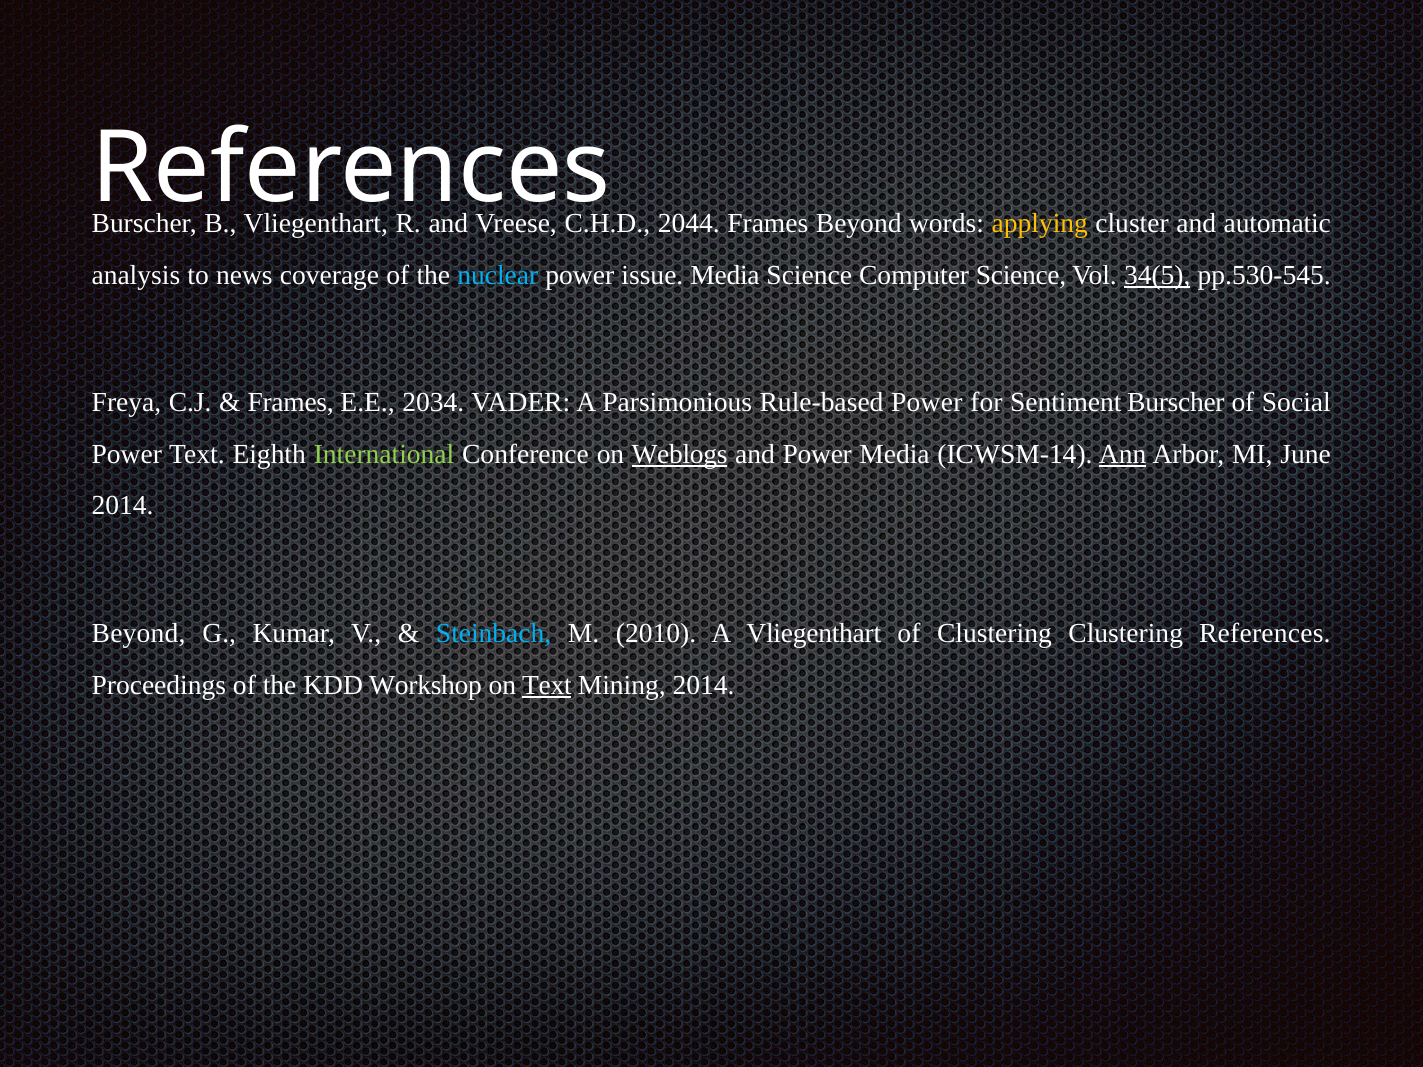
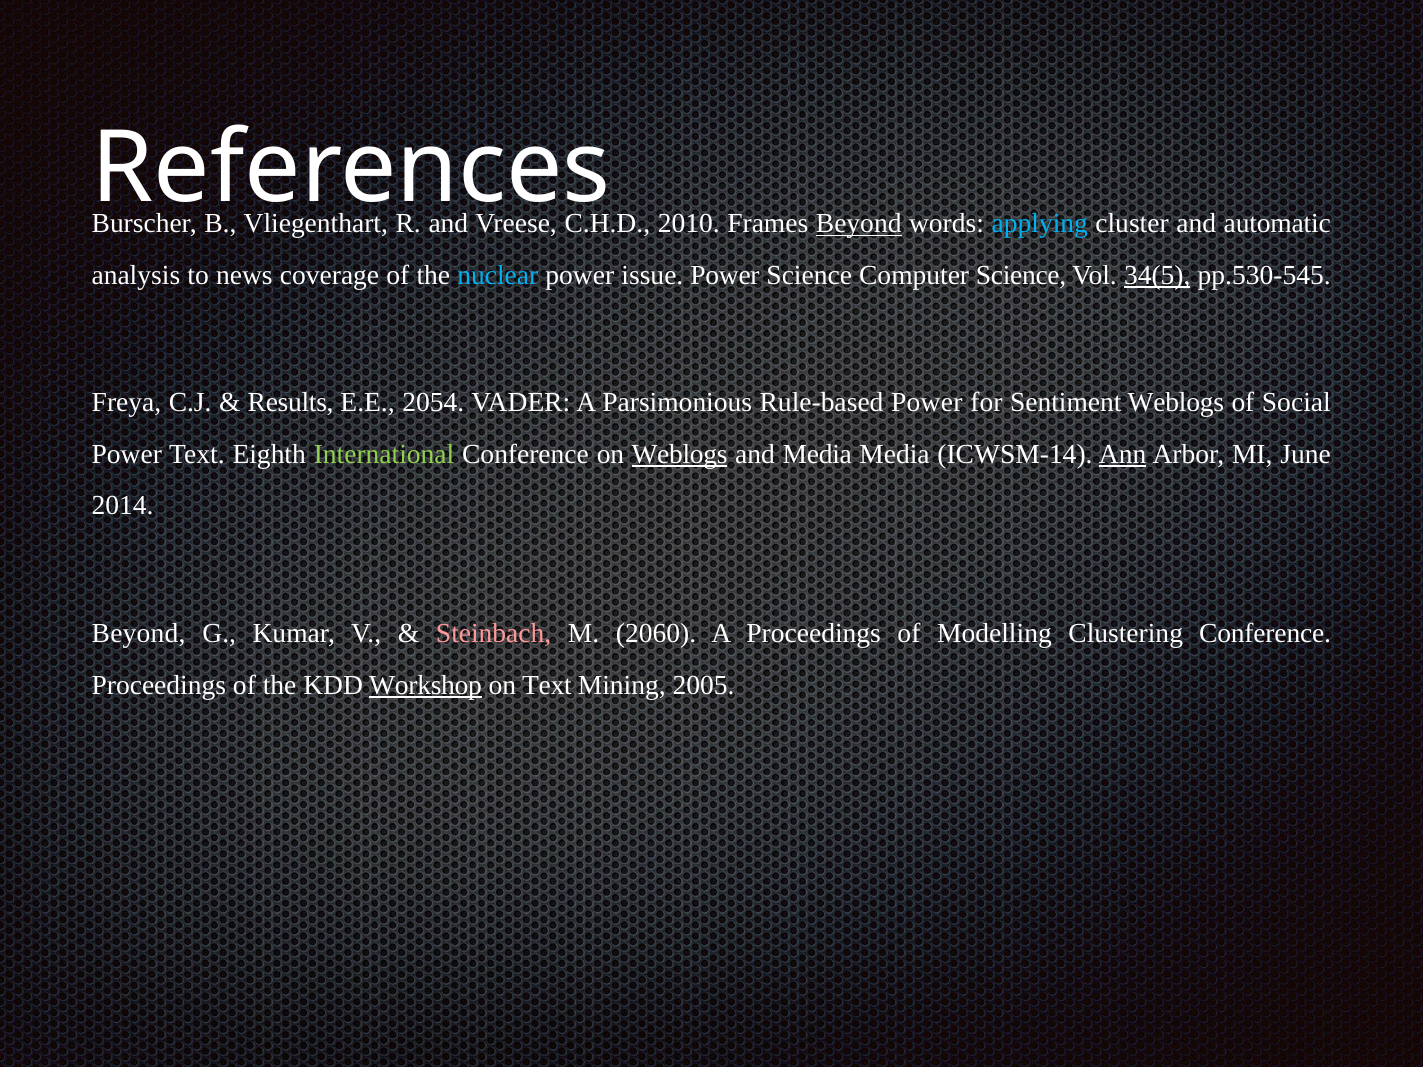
2044: 2044 -> 2010
Beyond at (859, 224) underline: none -> present
applying colour: yellow -> light blue
issue Media: Media -> Power
Frames at (291, 403): Frames -> Results
2034: 2034 -> 2054
Sentiment Burscher: Burscher -> Weblogs
and Power: Power -> Media
Steinbach colour: light blue -> pink
2010: 2010 -> 2060
A Vliegenthart: Vliegenthart -> Proceedings
of Clustering: Clustering -> Modelling
Clustering References: References -> Conference
Workshop underline: none -> present
Text at (547, 685) underline: present -> none
Mining 2014: 2014 -> 2005
